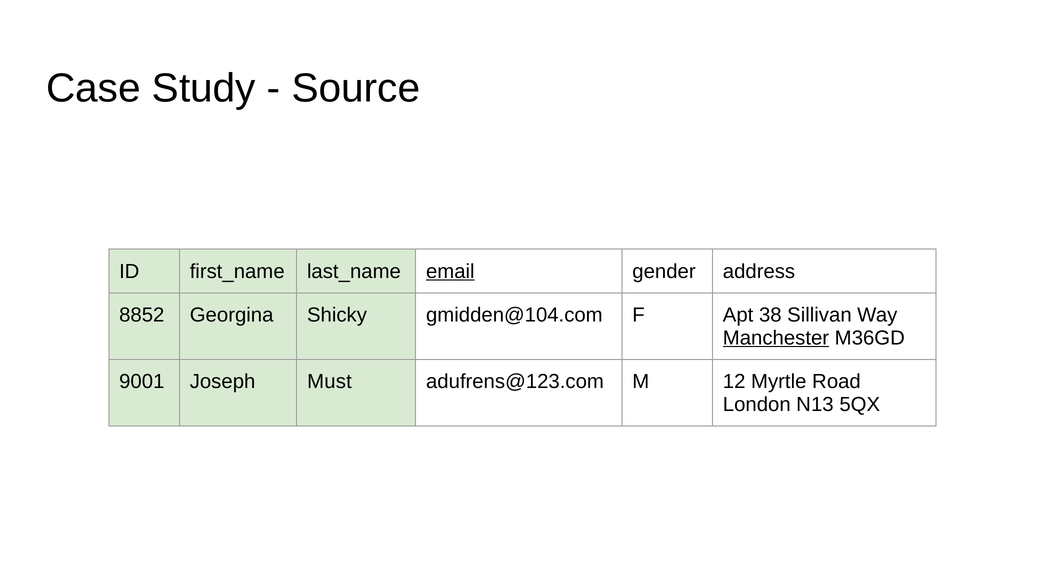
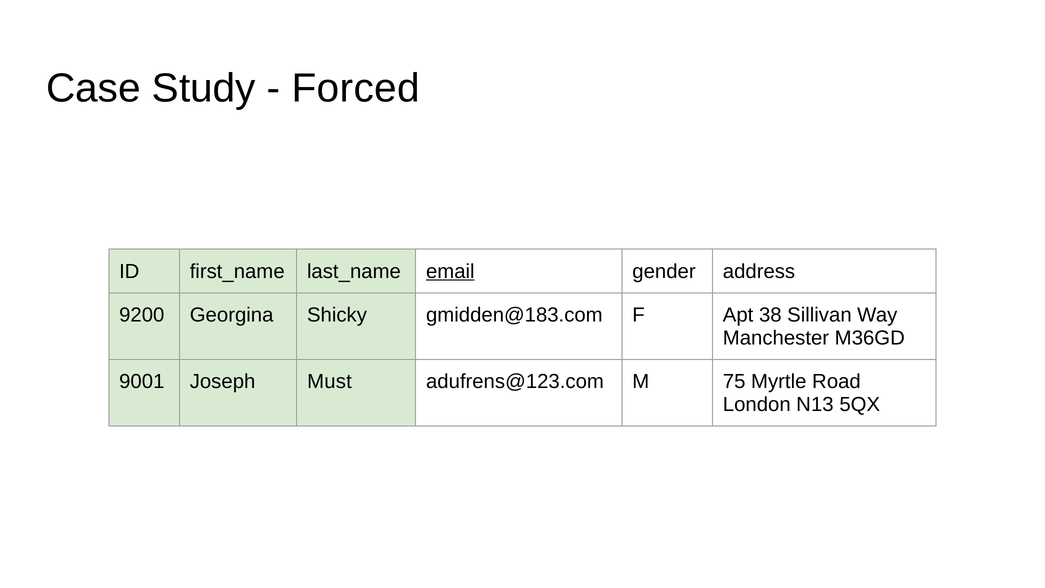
Source: Source -> Forced
8852: 8852 -> 9200
gmidden@104.com: gmidden@104.com -> gmidden@183.com
Manchester underline: present -> none
12: 12 -> 75
